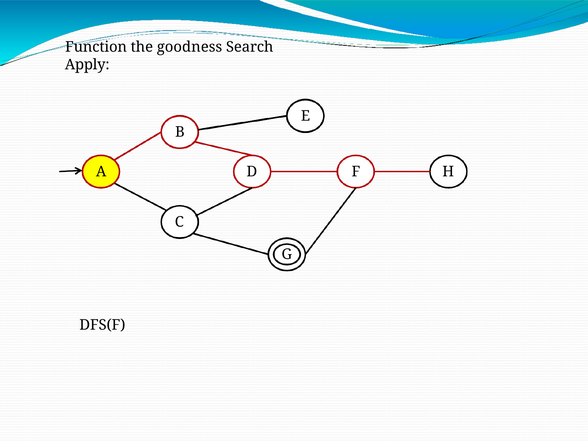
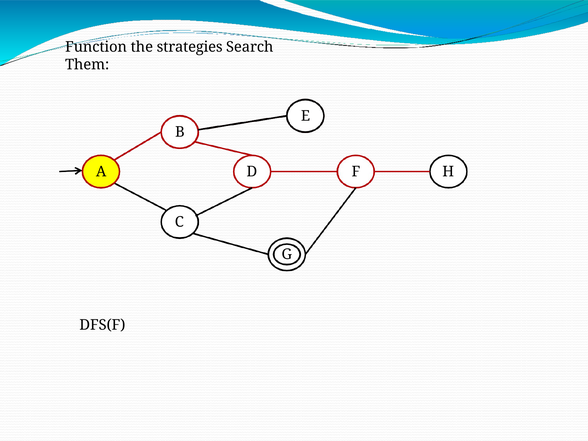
goodness: goodness -> strategies
Apply: Apply -> Them
